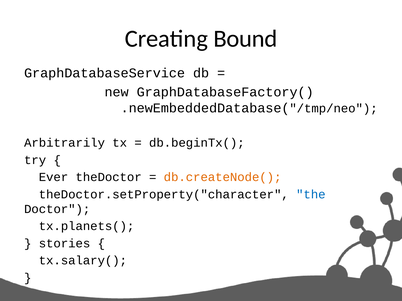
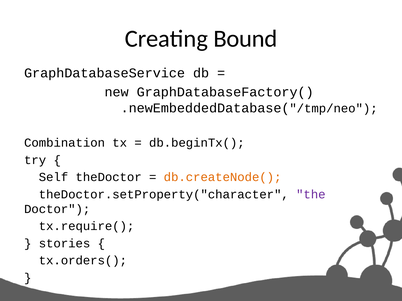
Arbitrarily: Arbitrarily -> Combination
Ever: Ever -> Self
the colour: blue -> purple
tx.planets(: tx.planets( -> tx.require(
tx.salary(: tx.salary( -> tx.orders(
